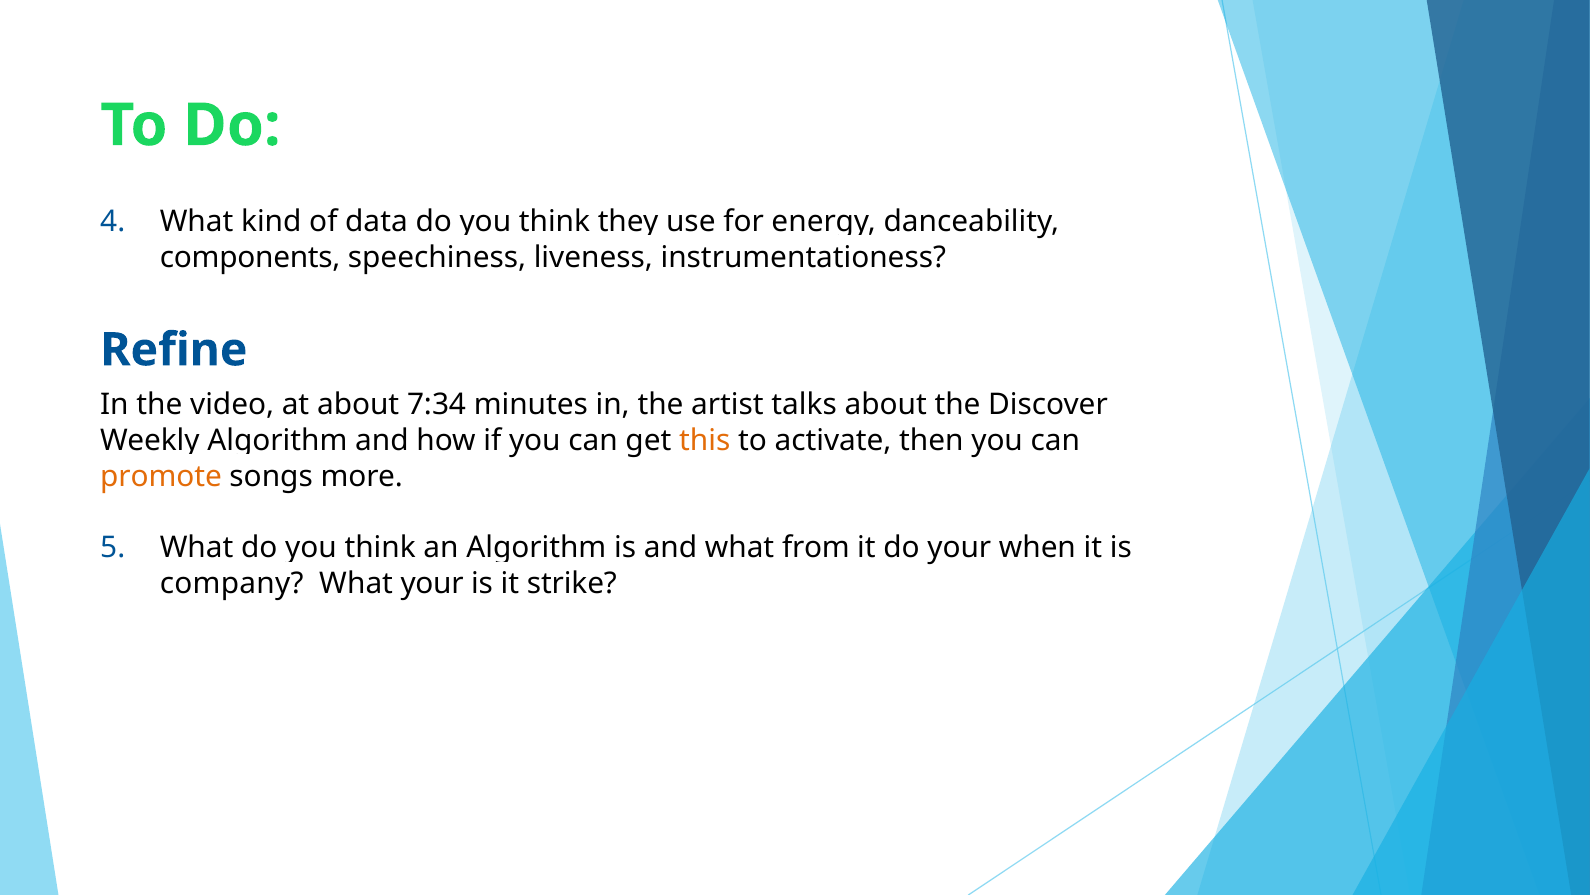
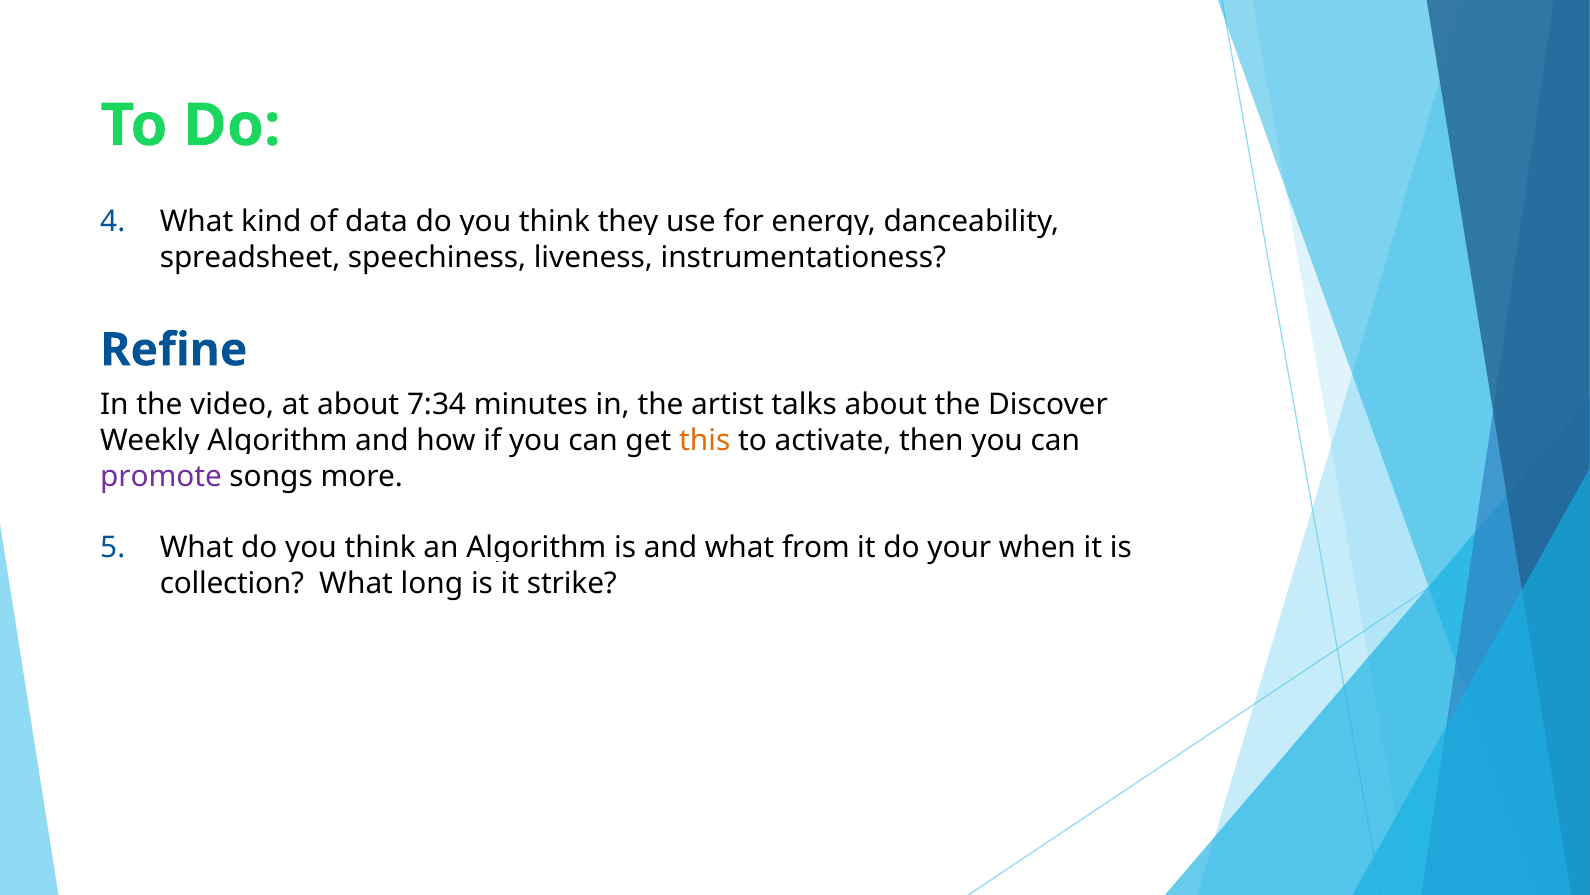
components: components -> spreadsheet
promote colour: orange -> purple
company: company -> collection
What your: your -> long
